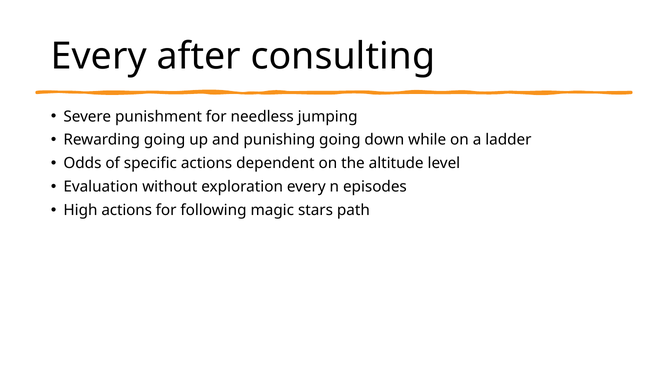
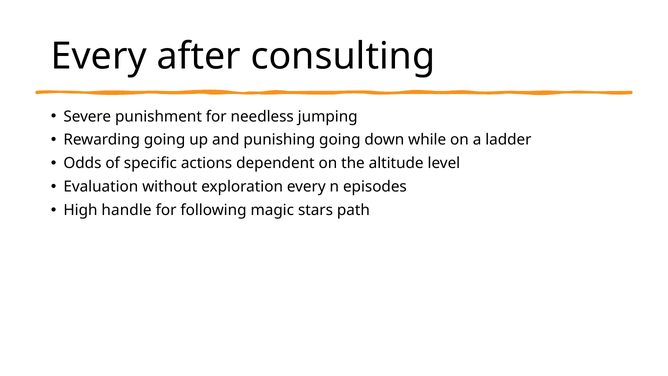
High actions: actions -> handle
